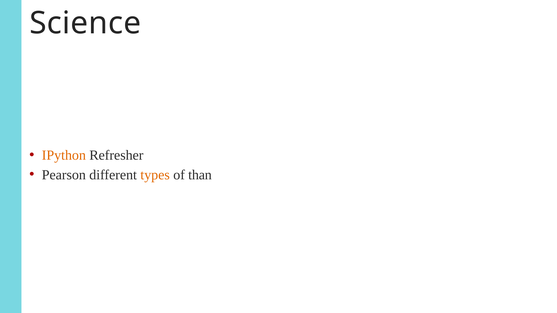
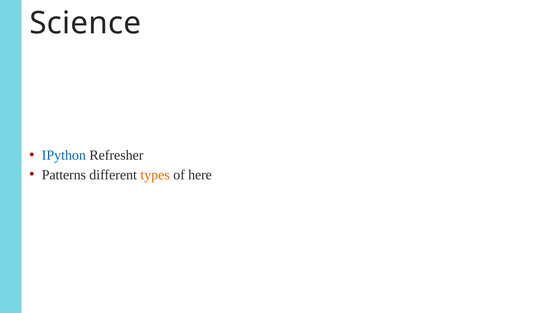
IPython colour: orange -> blue
Pearson: Pearson -> Patterns
than: than -> here
